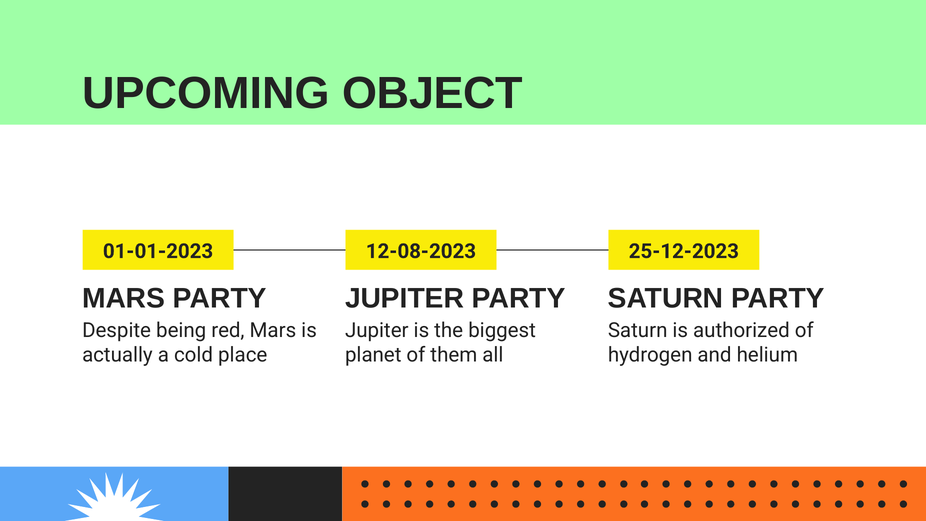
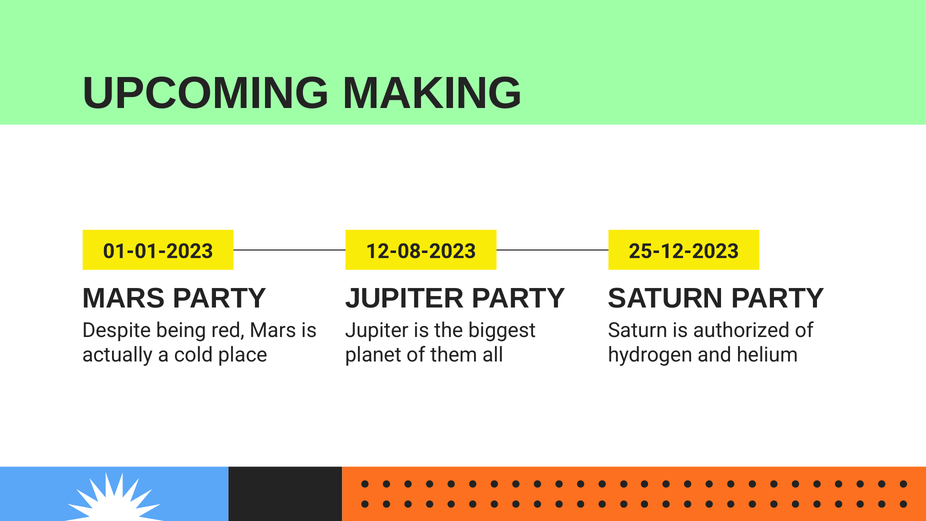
OBJECT: OBJECT -> MAKING
